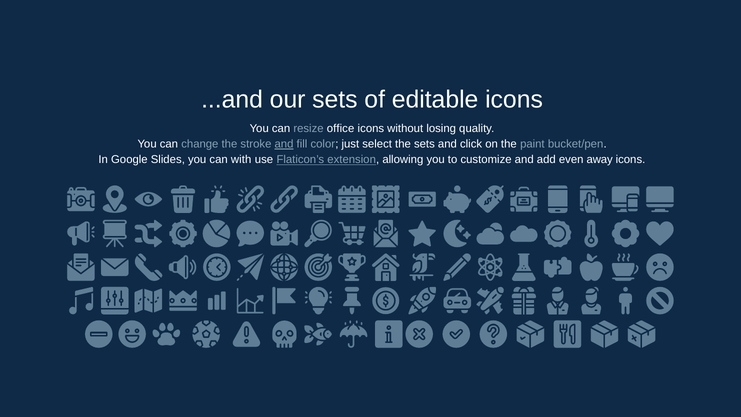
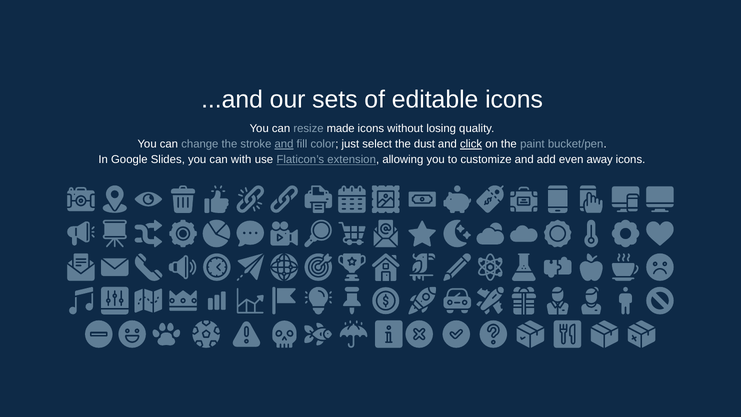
office: office -> made
the sets: sets -> dust
click underline: none -> present
